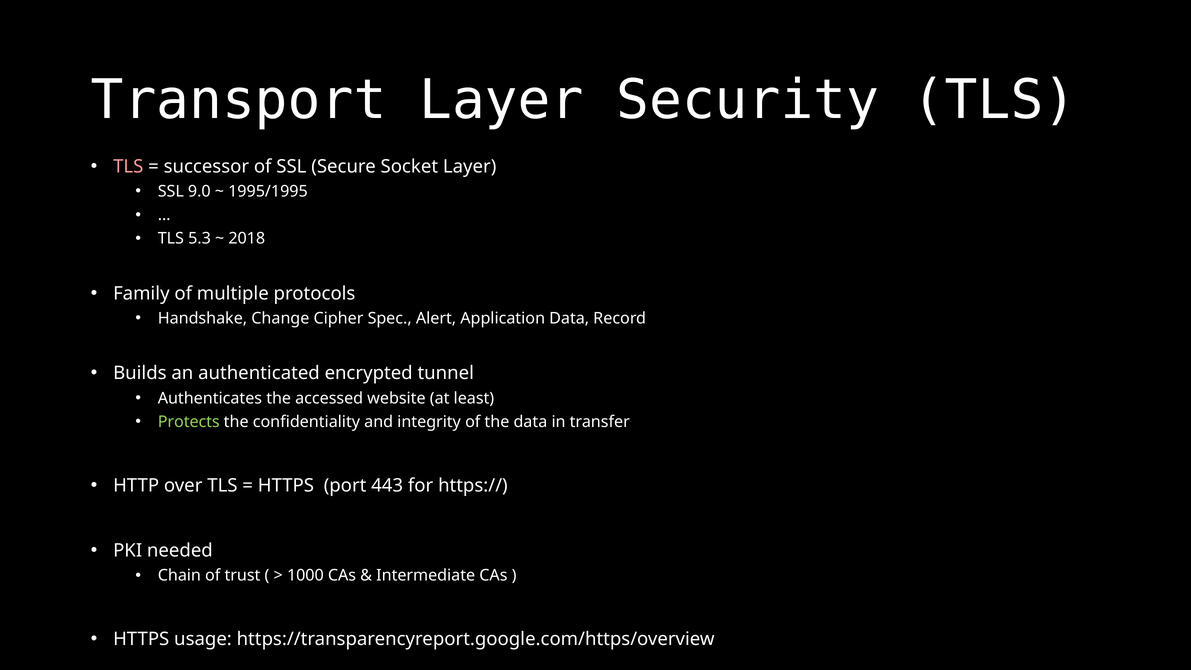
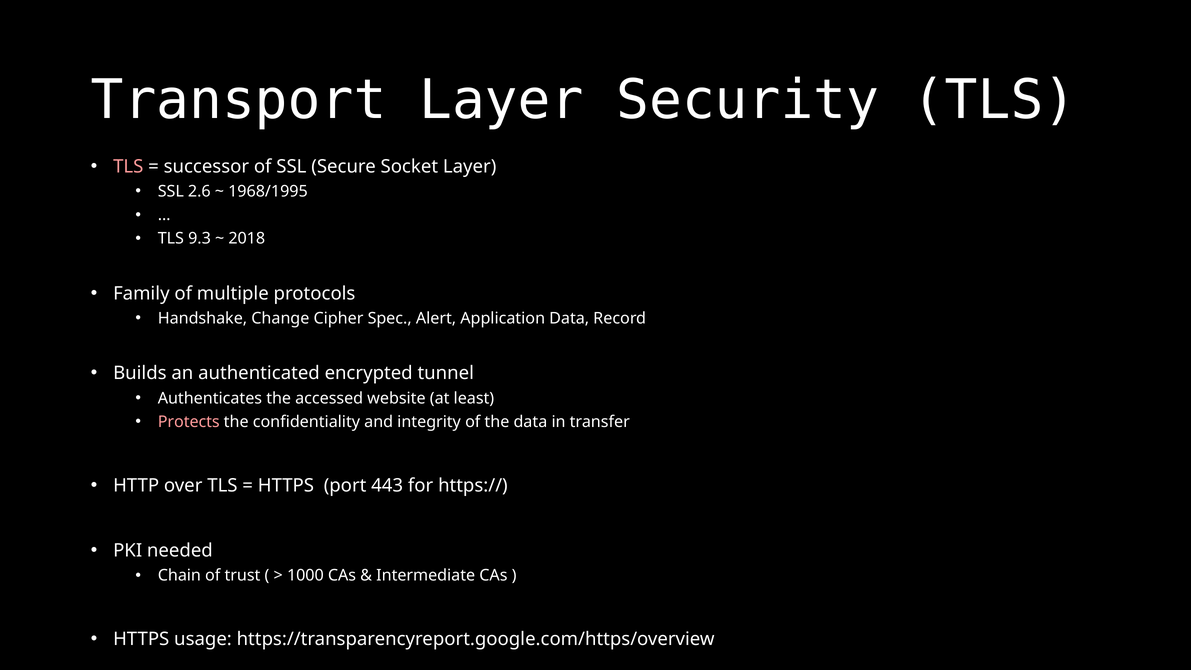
9.0: 9.0 -> 2.6
1995/1995: 1995/1995 -> 1968/1995
5.3: 5.3 -> 9.3
Protects colour: light green -> pink
